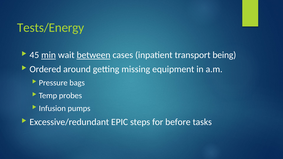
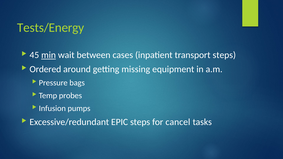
between underline: present -> none
transport being: being -> steps
before: before -> cancel
